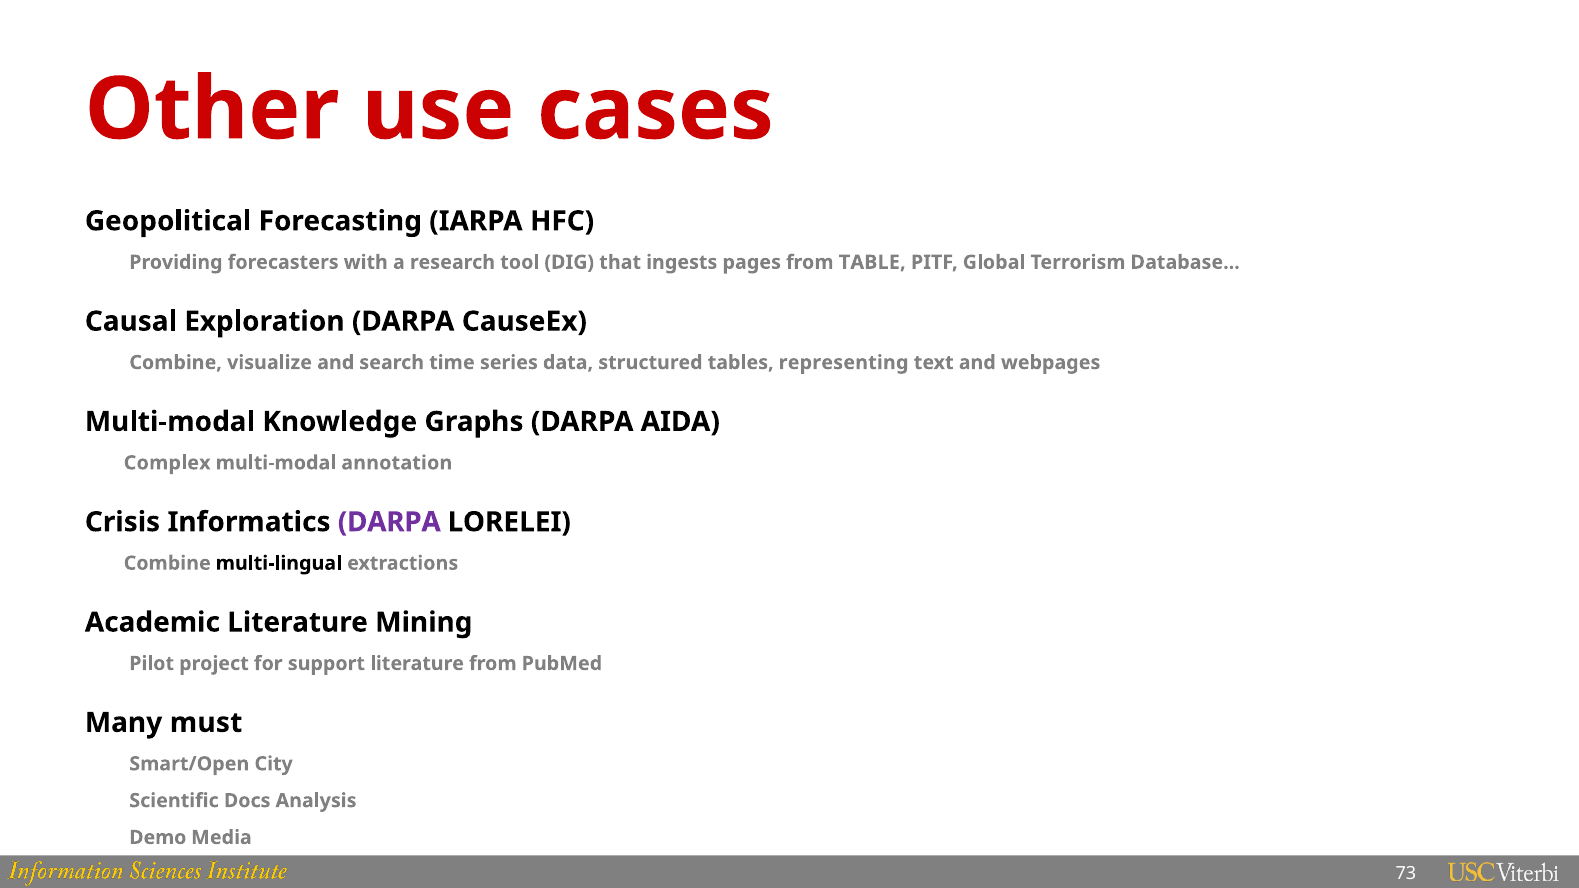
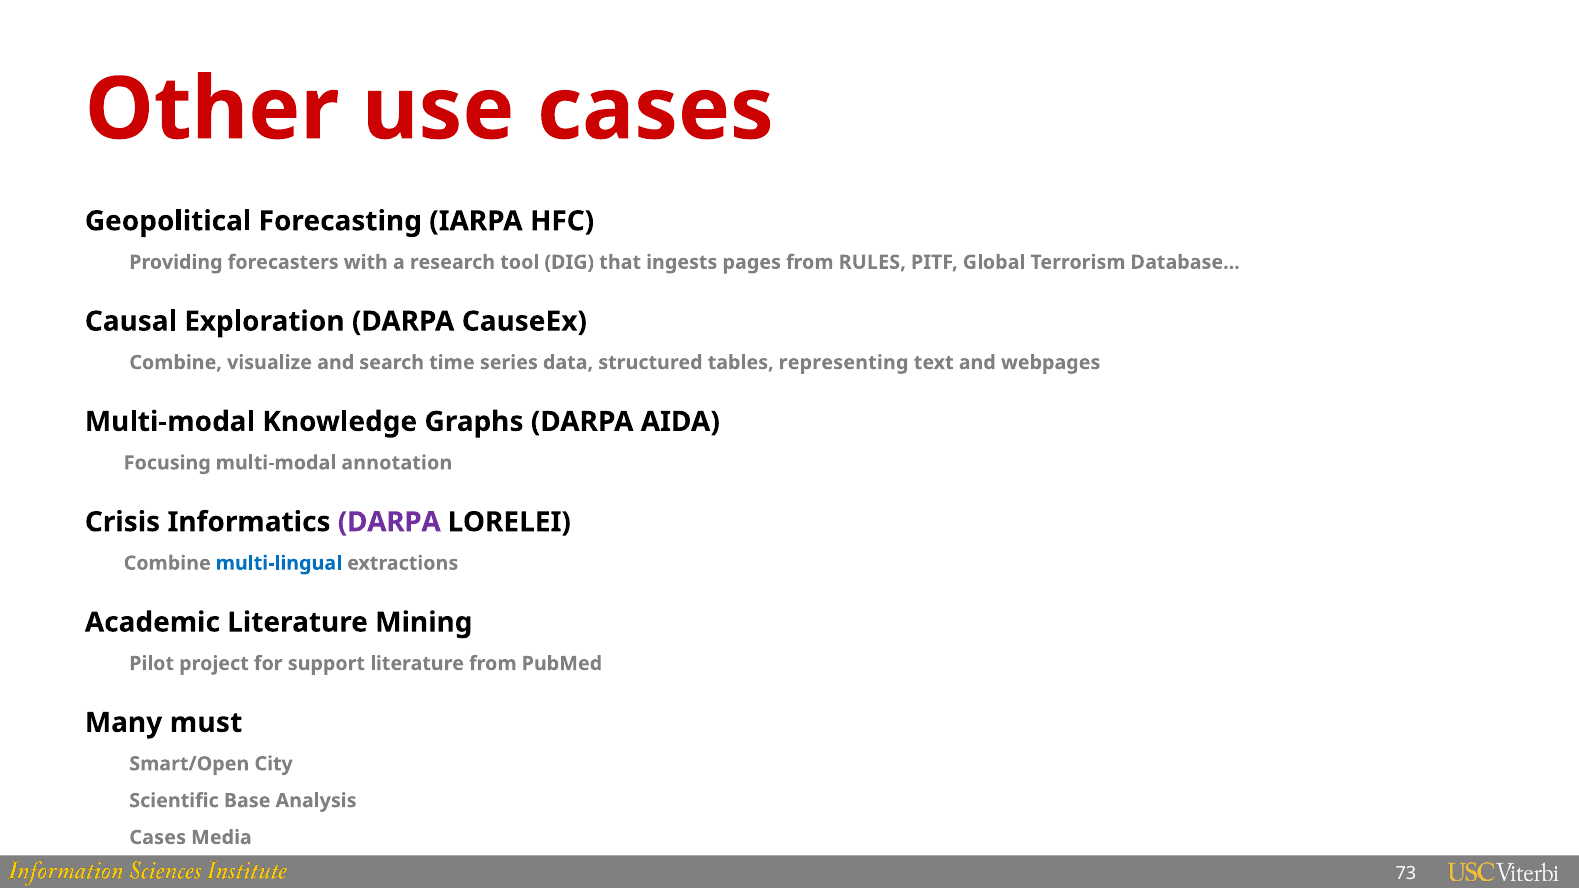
TABLE: TABLE -> RULES
Complex: Complex -> Focusing
multi-lingual colour: black -> blue
Docs: Docs -> Base
Demo at (158, 838): Demo -> Cases
